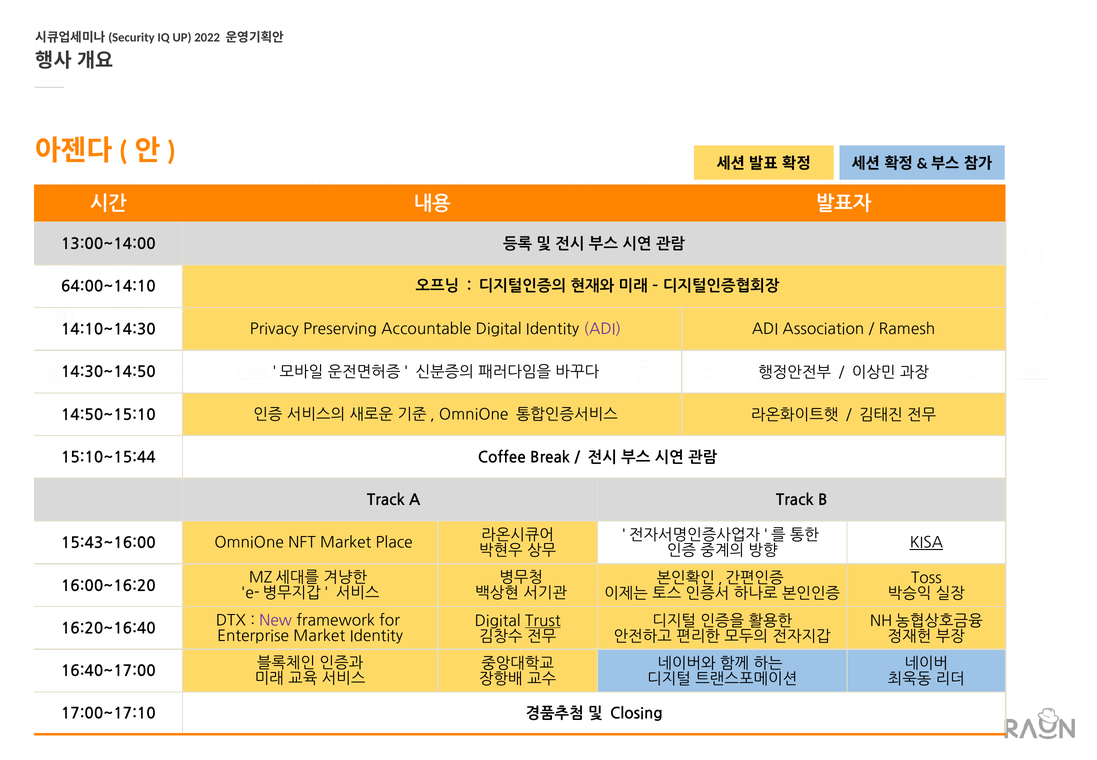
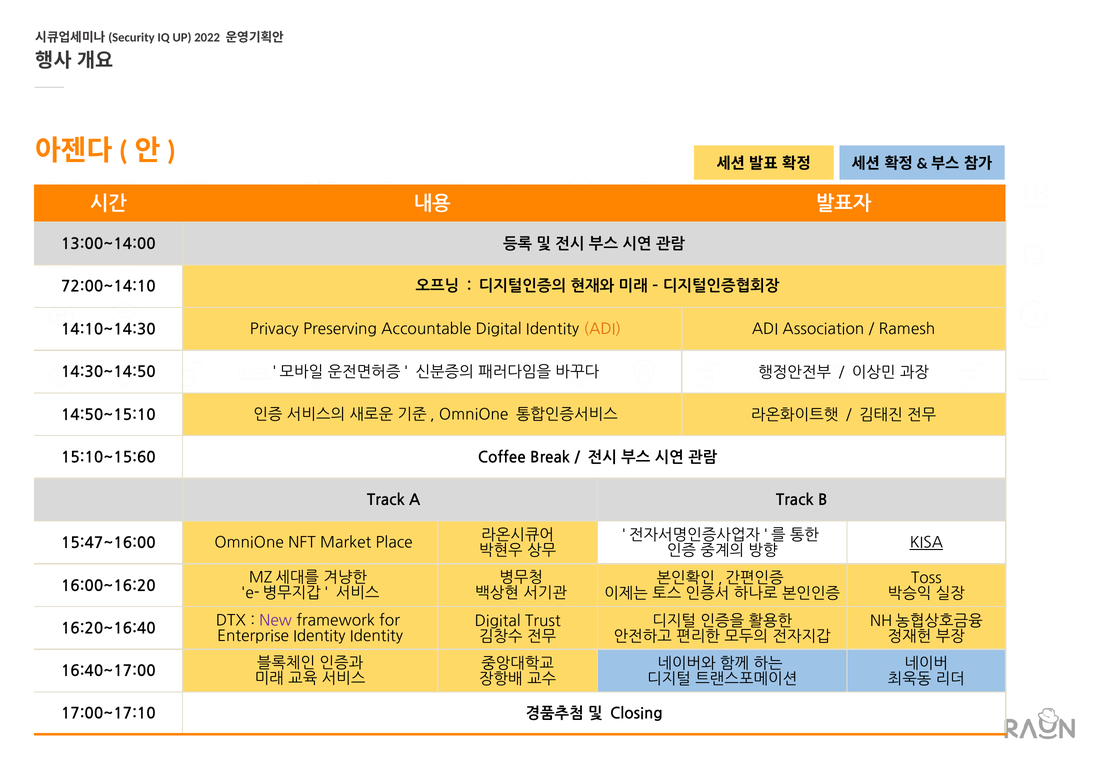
64:00~14:10: 64:00~14:10 -> 72:00~14:10
ADI at (602, 329) colour: purple -> orange
15:10~15:44: 15:10~15:44 -> 15:10~15:60
15:43~16:00: 15:43~16:00 -> 15:47~16:00
Trust underline: present -> none
Enterprise Market: Market -> Identity
